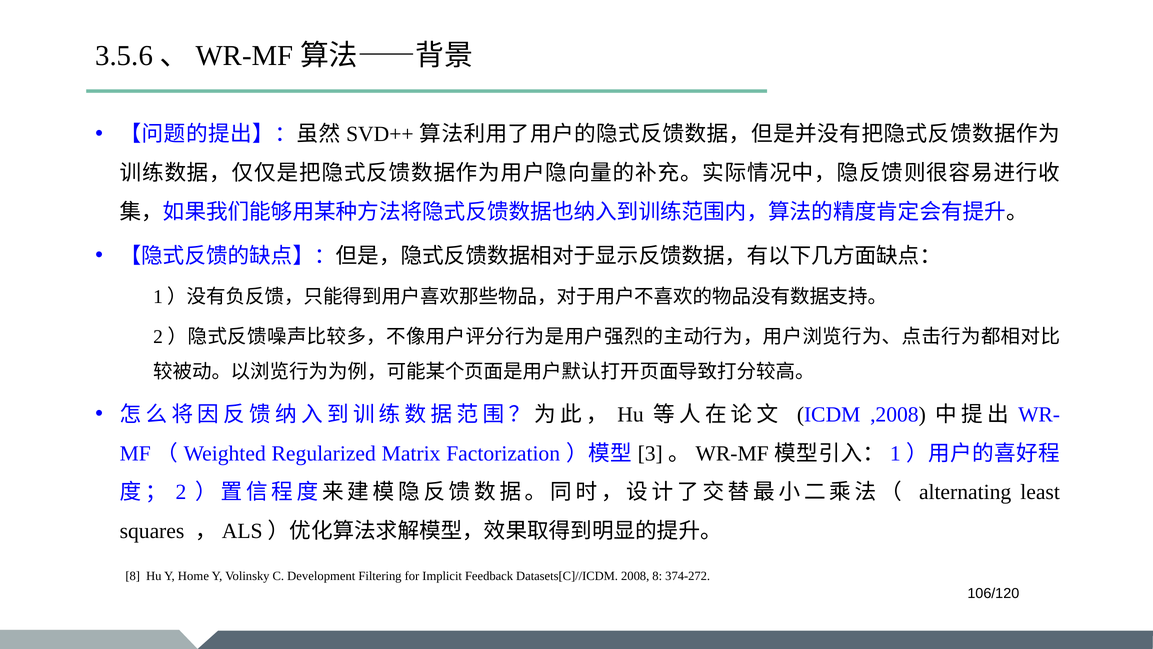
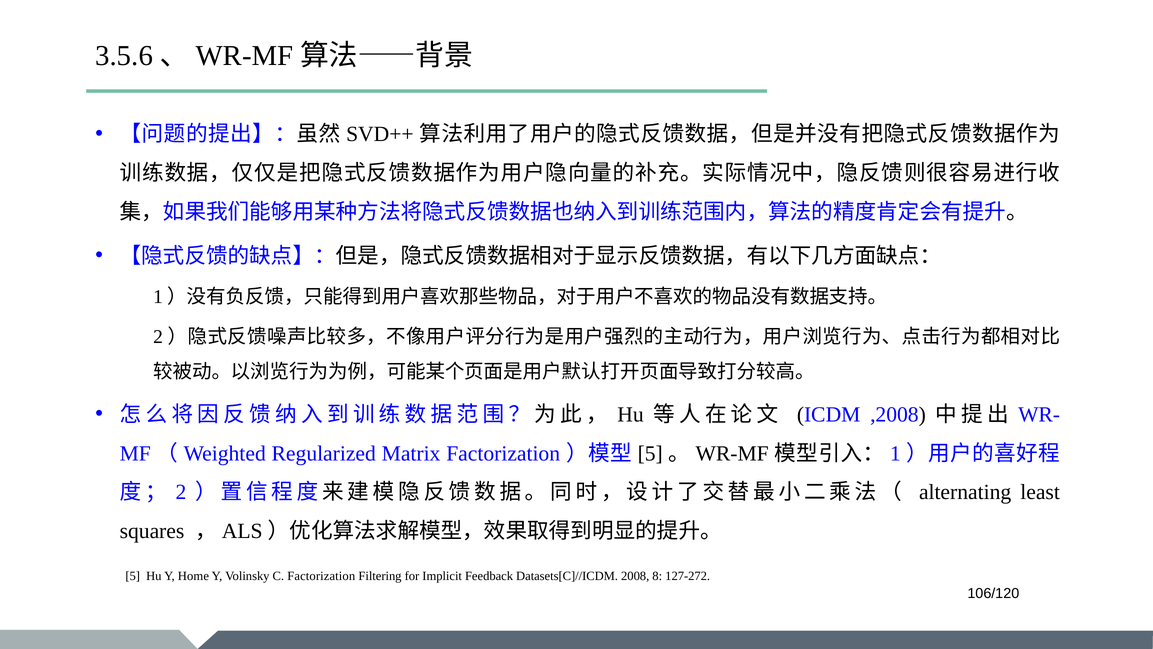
3 at (650, 453): 3 -> 5
8 at (133, 576): 8 -> 5
C Development: Development -> Factorization
374-272: 374-272 -> 127-272
